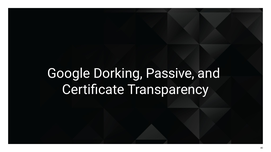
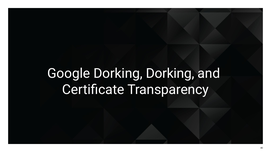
Dorking Passive: Passive -> Dorking
